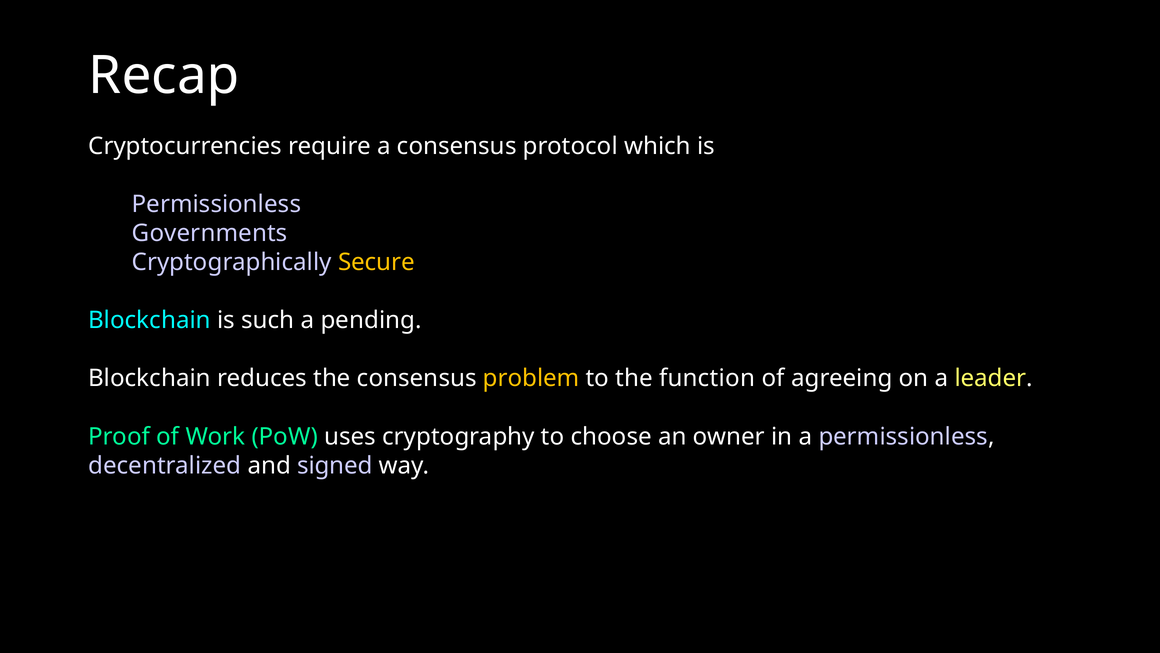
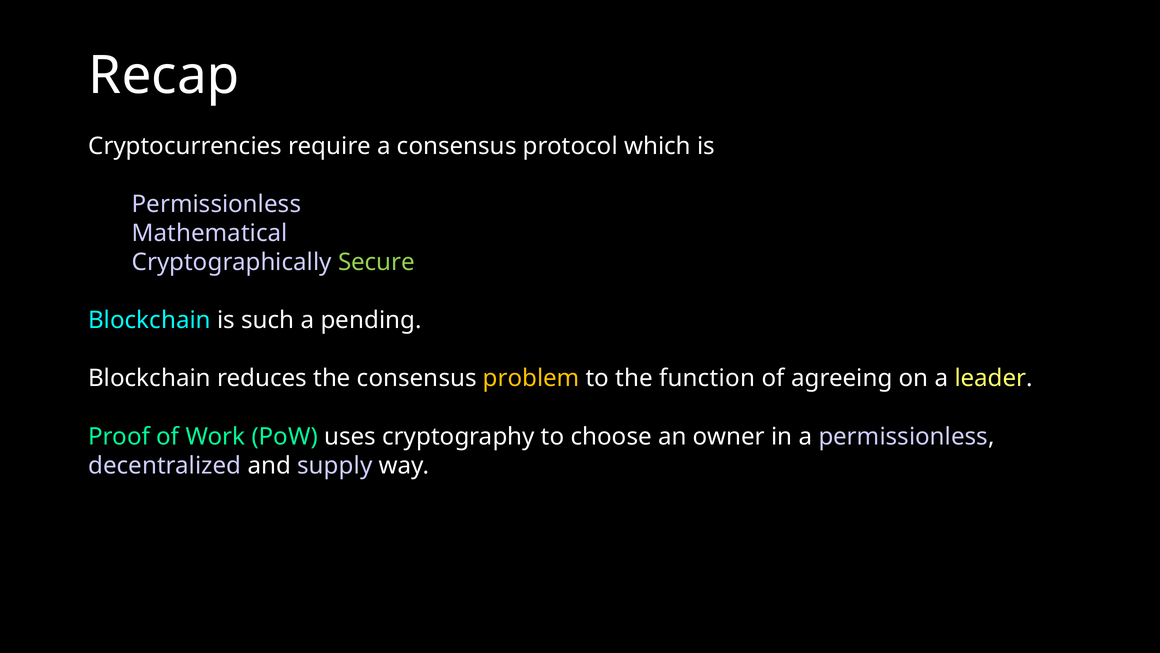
Governments: Governments -> Mathematical
Secure colour: yellow -> light green
signed: signed -> supply
